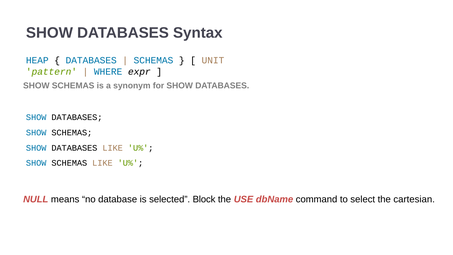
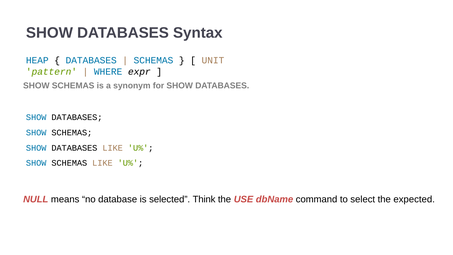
Block: Block -> Think
cartesian: cartesian -> expected
